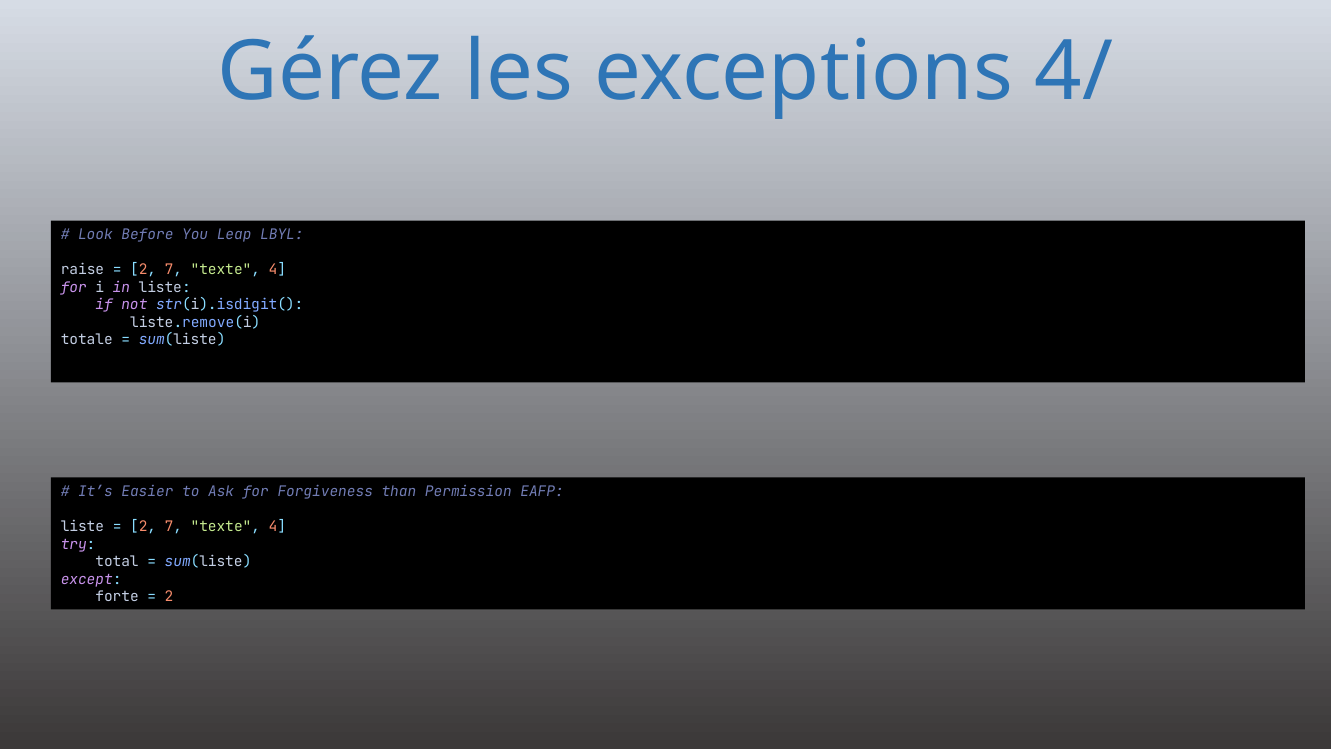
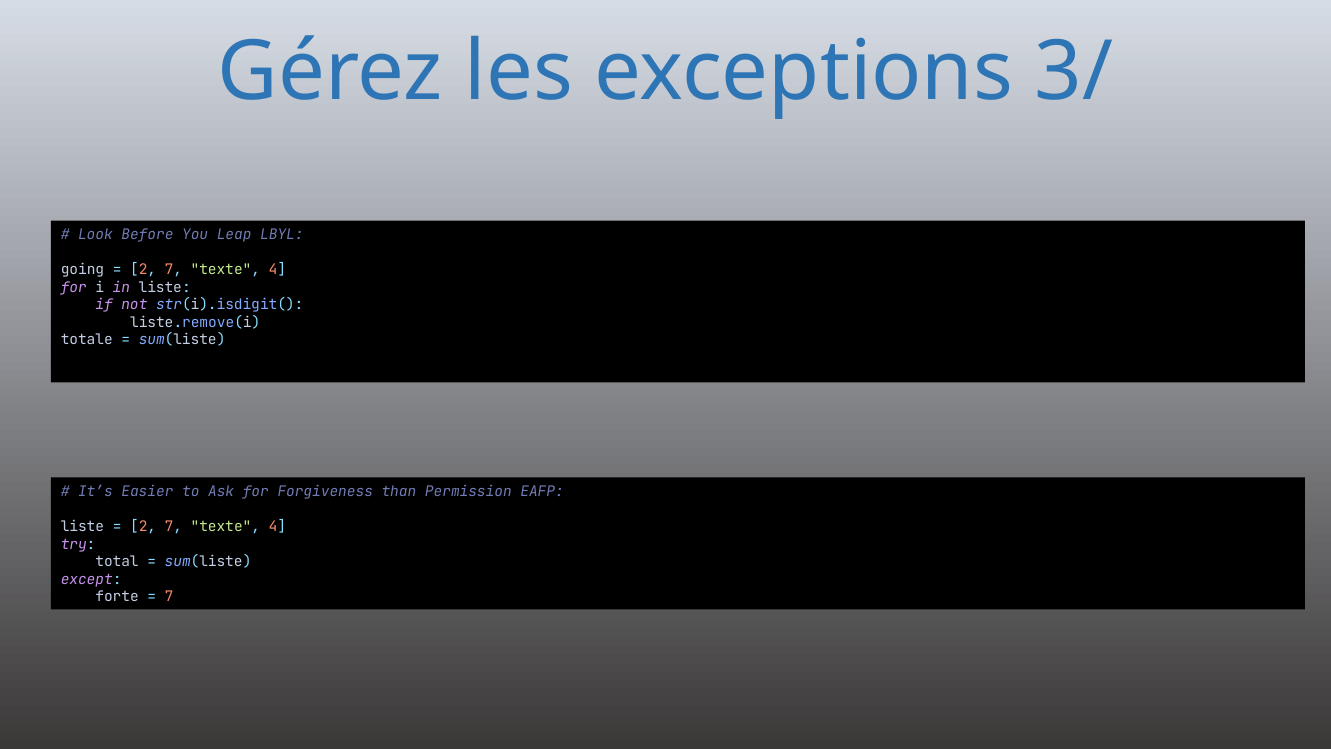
4/: 4/ -> 3/
raise: raise -> going
2 at (169, 597): 2 -> 7
